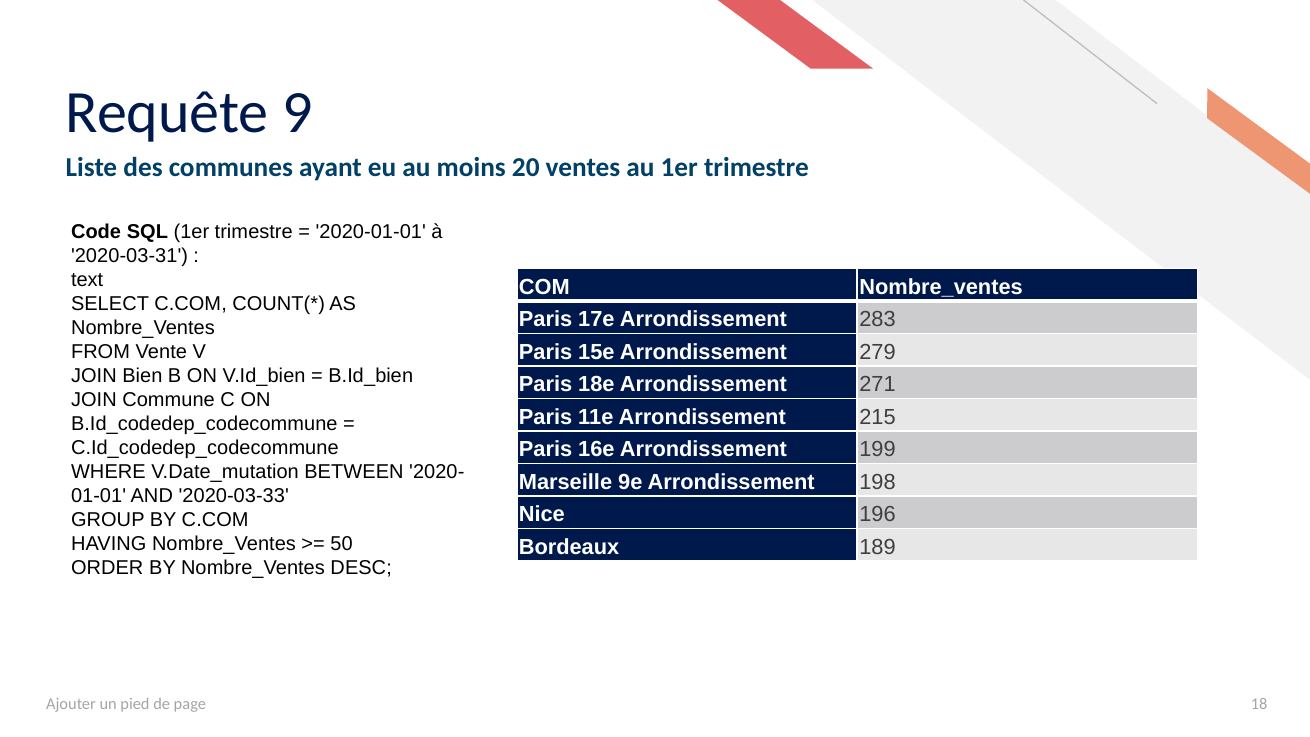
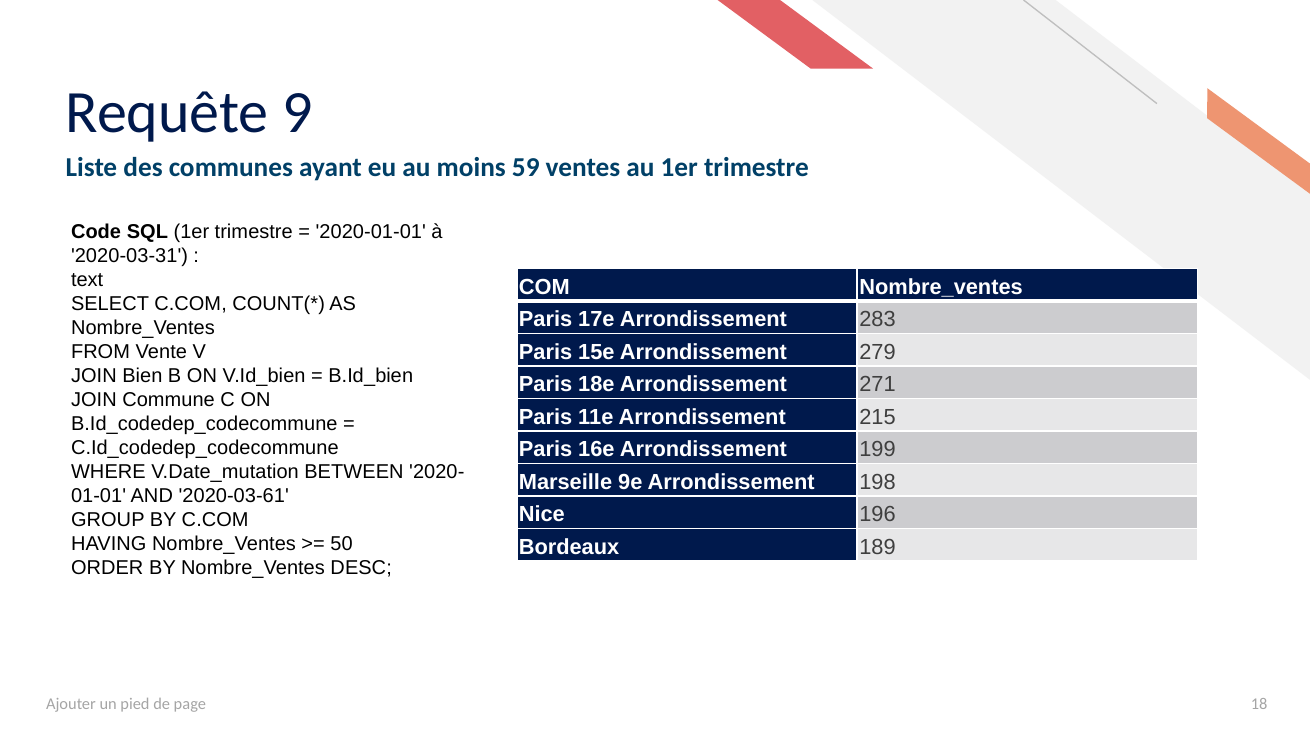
20: 20 -> 59
2020-03-33: 2020-03-33 -> 2020-03-61
